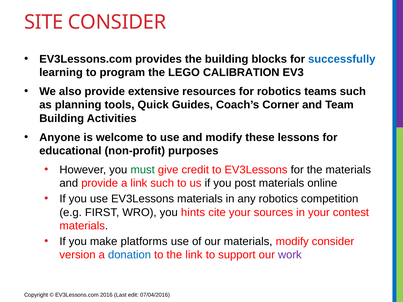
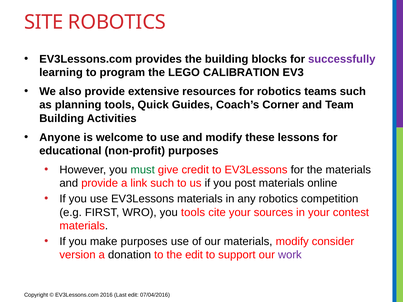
SITE CONSIDER: CONSIDER -> ROBOTICS
successfully colour: blue -> purple
you hints: hints -> tools
make platforms: platforms -> purposes
donation colour: blue -> black
the link: link -> edit
